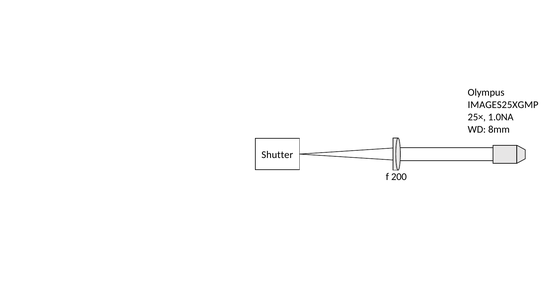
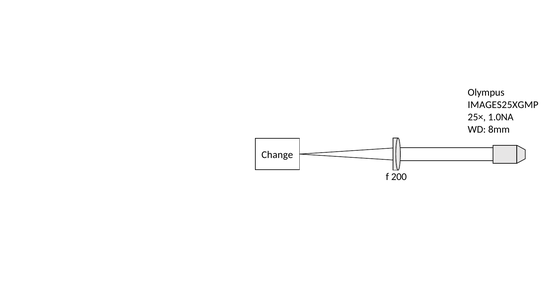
Shutter: Shutter -> Change
